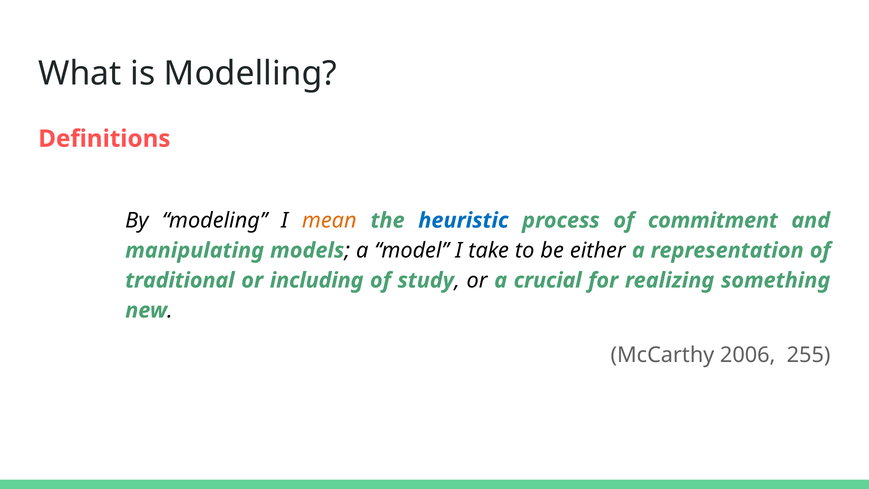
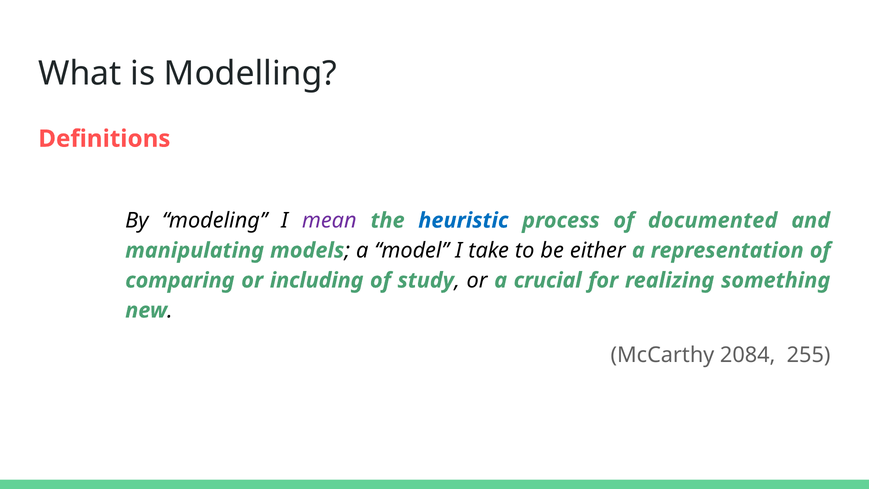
mean colour: orange -> purple
commitment: commitment -> documented
traditional: traditional -> comparing
2006: 2006 -> 2084
